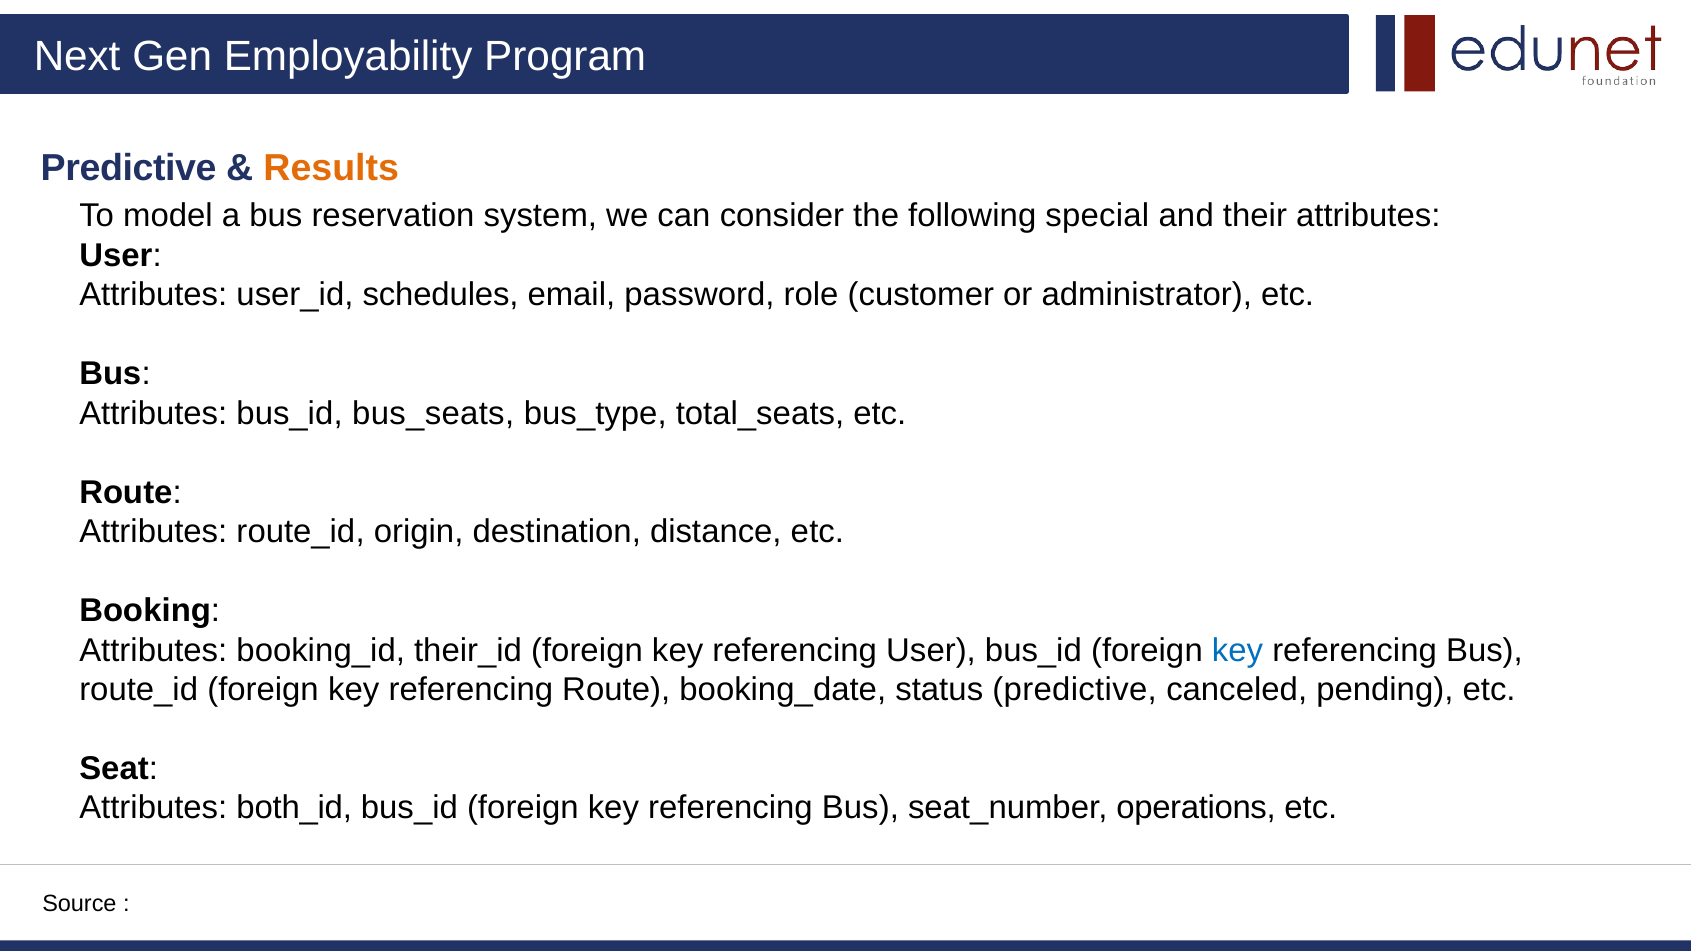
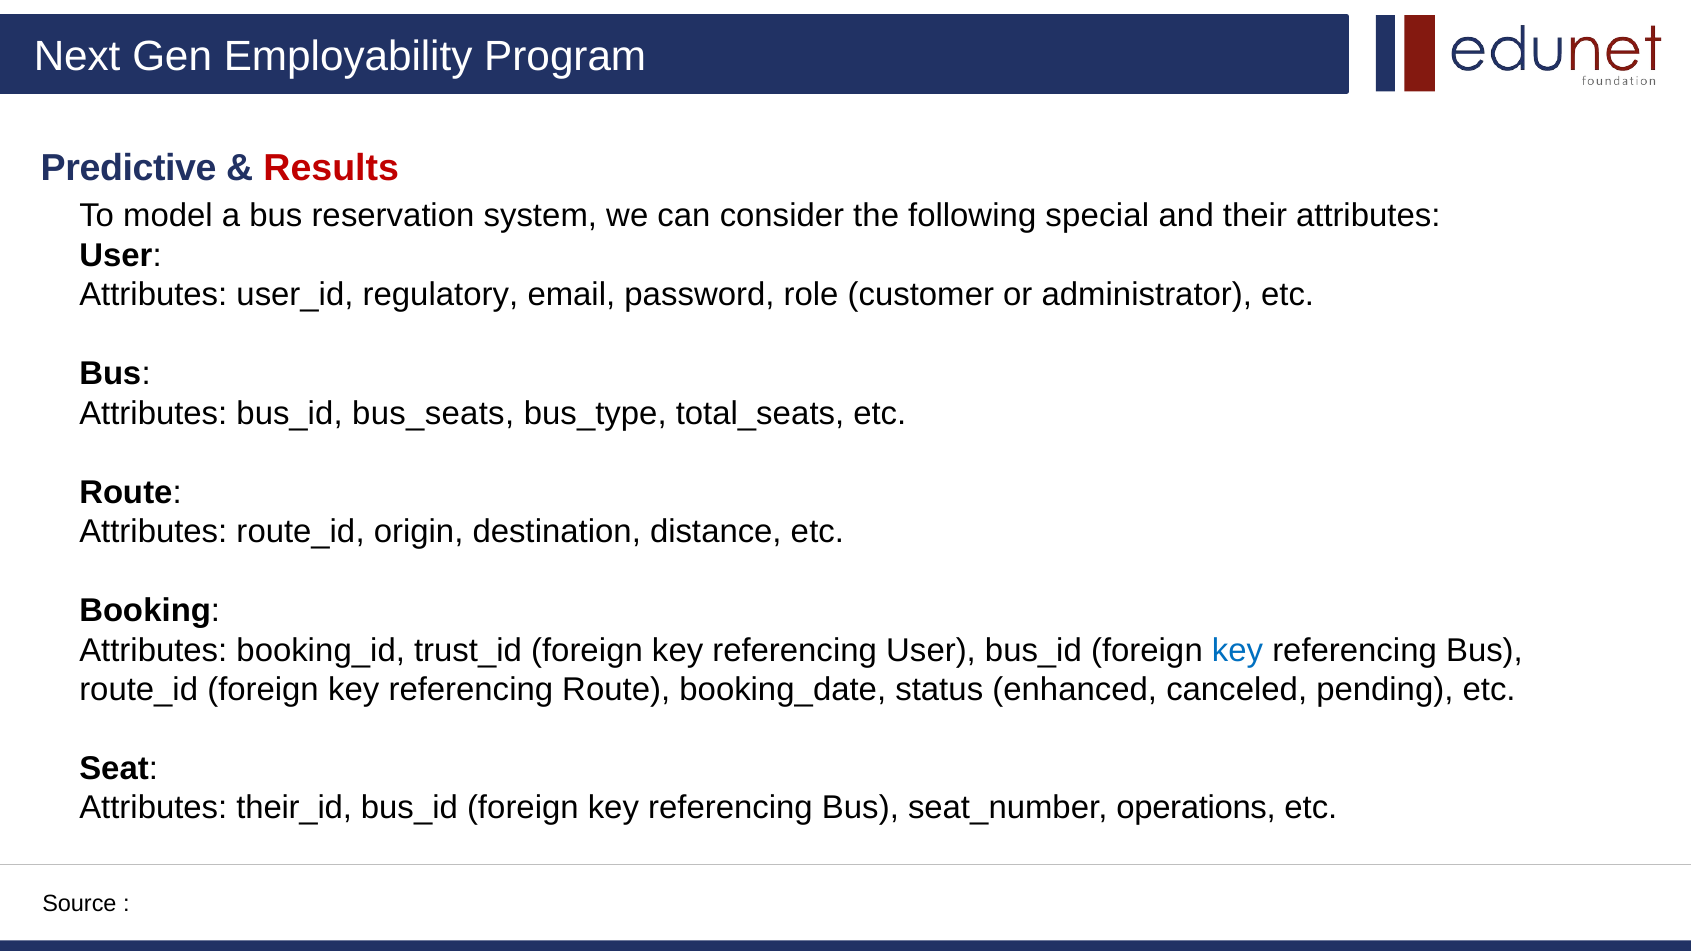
Results colour: orange -> red
schedules: schedules -> regulatory
their_id: their_id -> trust_id
status predictive: predictive -> enhanced
both_id: both_id -> their_id
